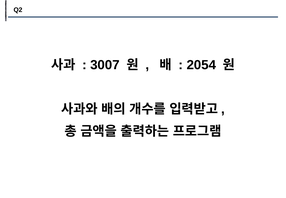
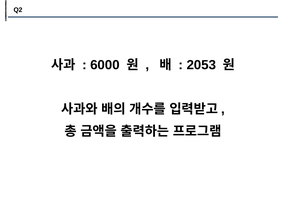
3007: 3007 -> 6000
2054: 2054 -> 2053
